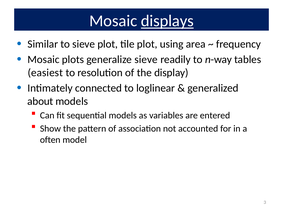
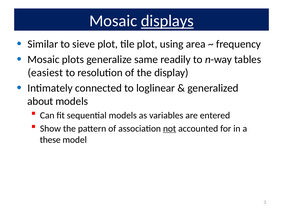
generalize sieve: sieve -> same
not underline: none -> present
often: often -> these
